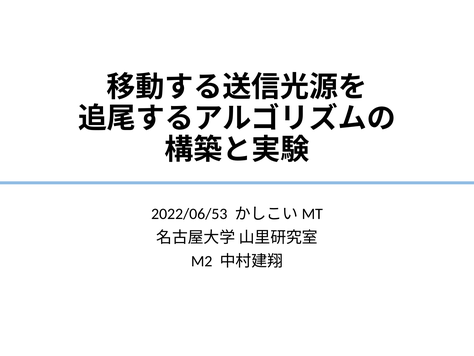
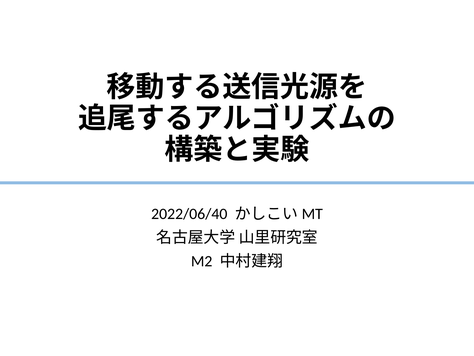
2022/06/53: 2022/06/53 -> 2022/06/40
